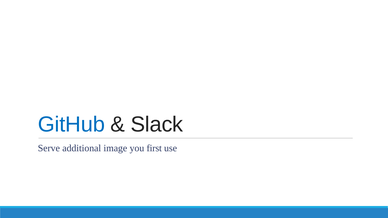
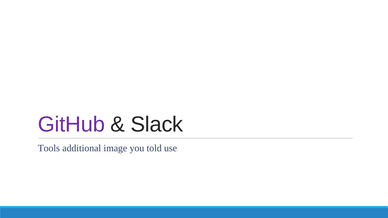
GitHub colour: blue -> purple
Serve: Serve -> Tools
first: first -> told
